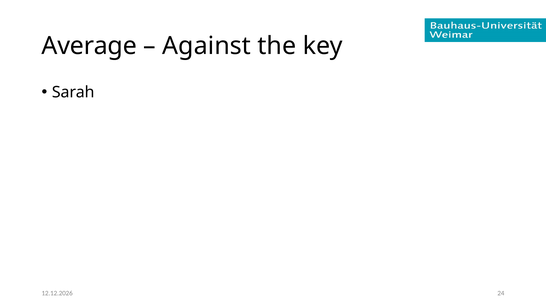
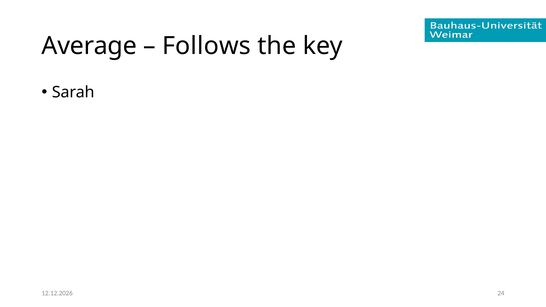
Against: Against -> Follows
